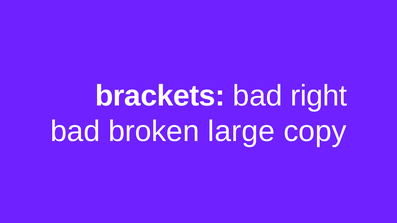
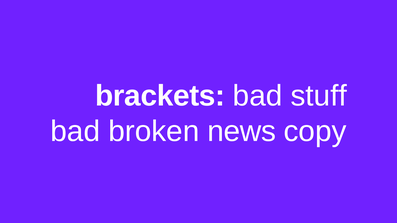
right: right -> stuff
large: large -> news
